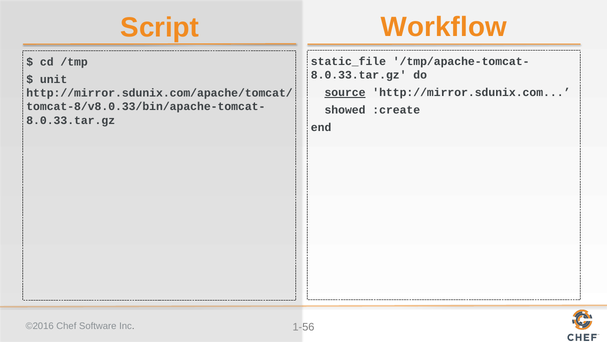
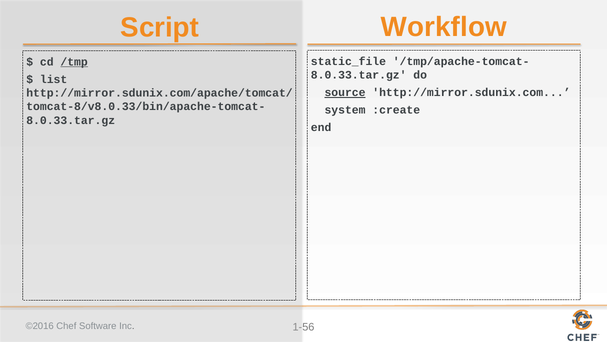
/tmp underline: none -> present
unit: unit -> list
showed: showed -> system
